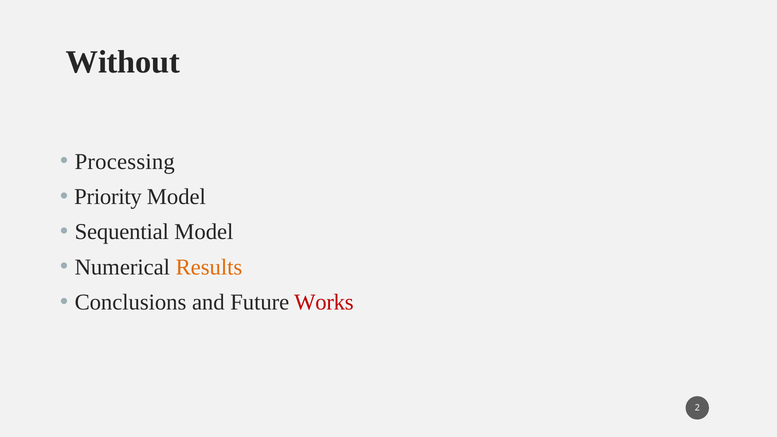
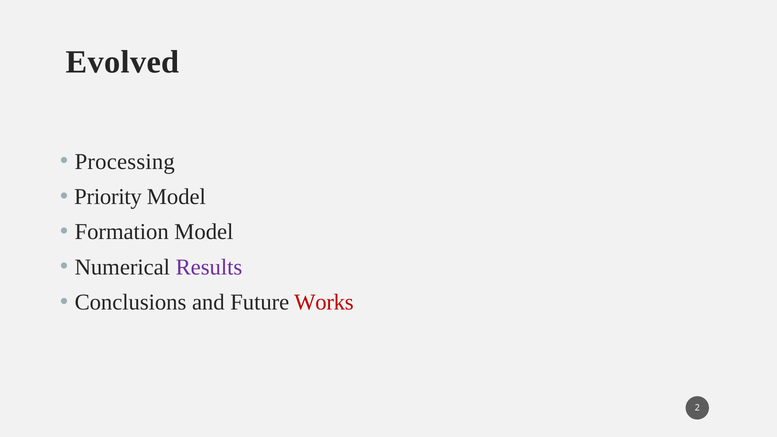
Without: Without -> Evolved
Sequential: Sequential -> Formation
Results colour: orange -> purple
